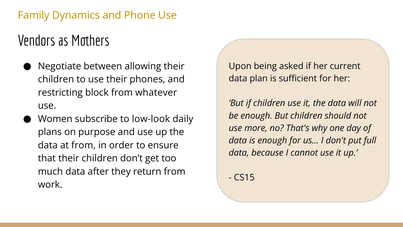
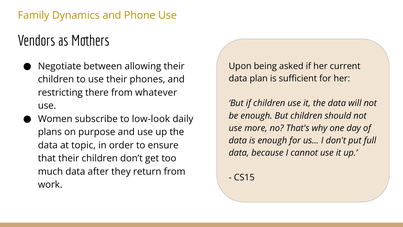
block: block -> there
at from: from -> topic
